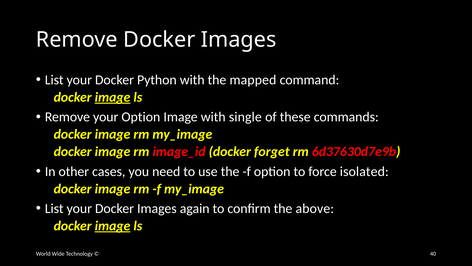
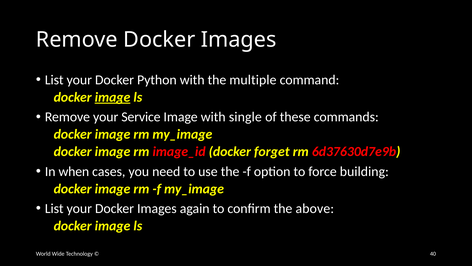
mapped: mapped -> multiple
your Option: Option -> Service
other: other -> when
isolated: isolated -> building
image at (113, 226) underline: present -> none
